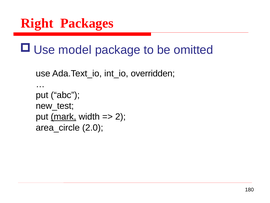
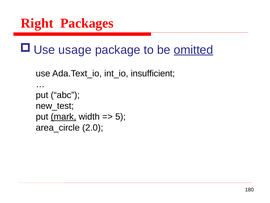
model: model -> usage
omitted underline: none -> present
overridden: overridden -> insufficient
2: 2 -> 5
